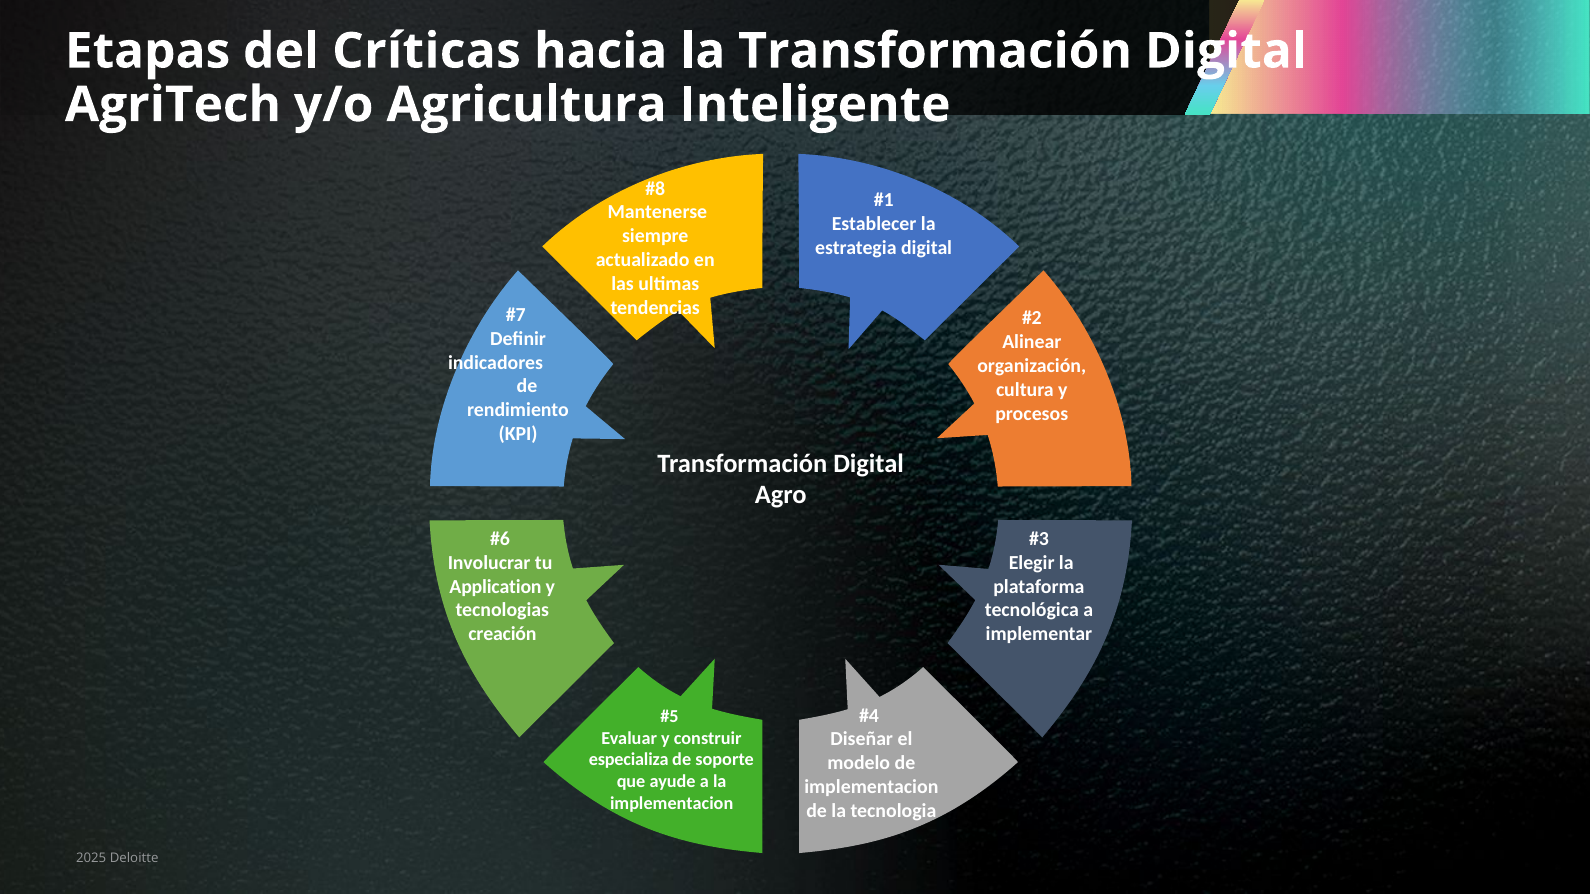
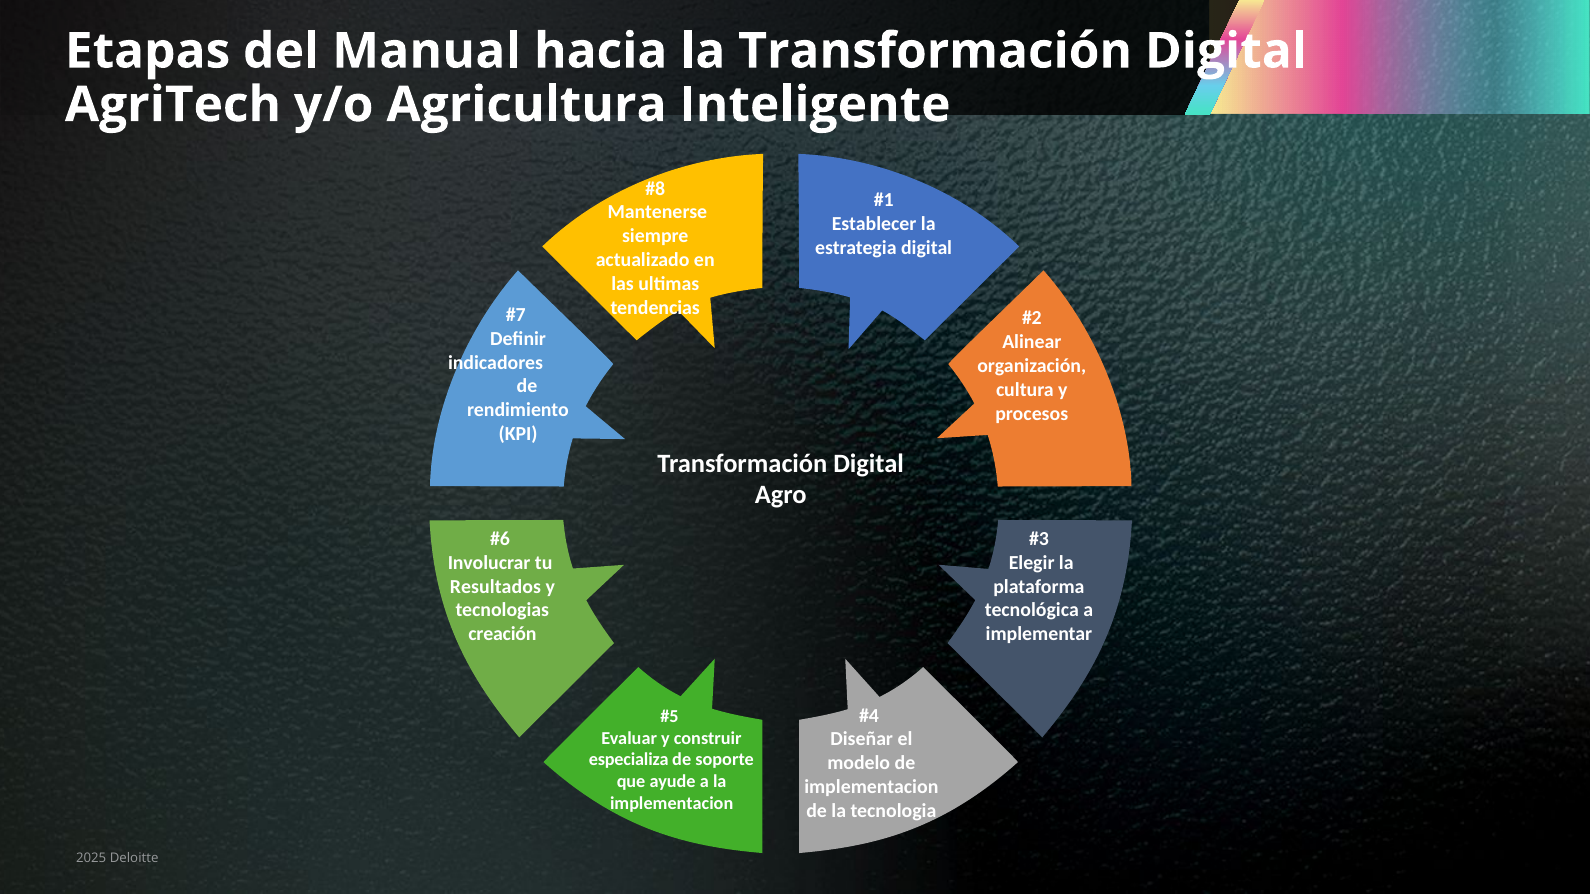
Críticas: Críticas -> Manual
Application: Application -> Resultados
